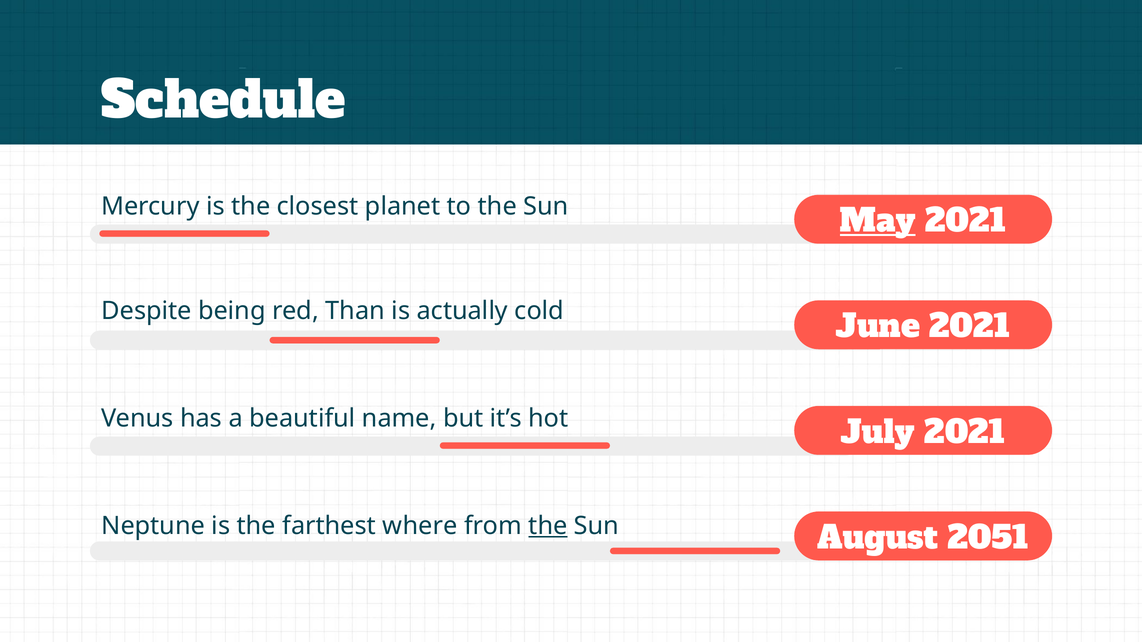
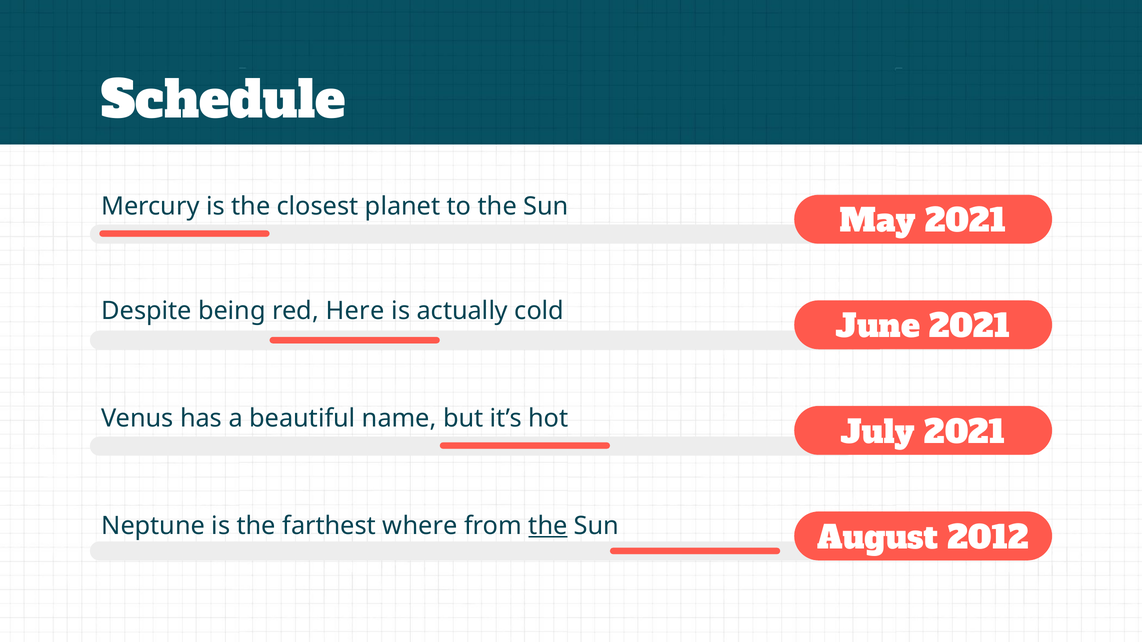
May underline: present -> none
Than: Than -> Here
2051: 2051 -> 2012
